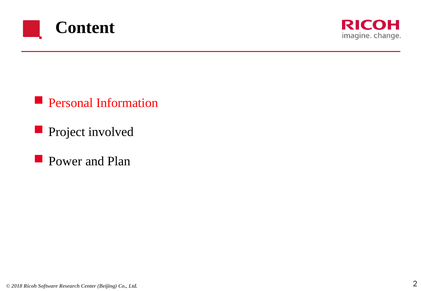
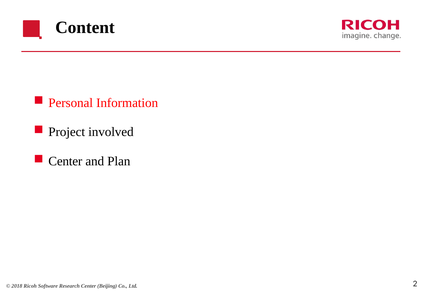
Power at (65, 161): Power -> Center
